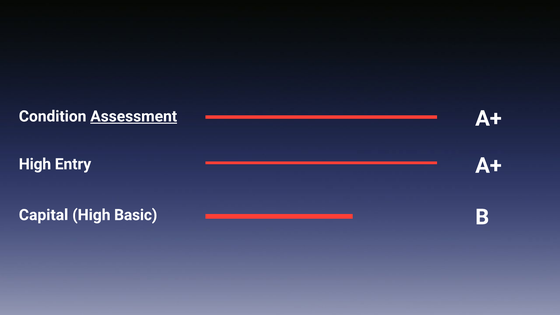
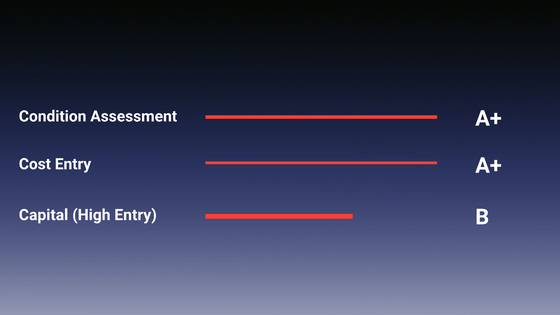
Assessment underline: present -> none
High at (35, 164): High -> Cost
High Basic: Basic -> Entry
